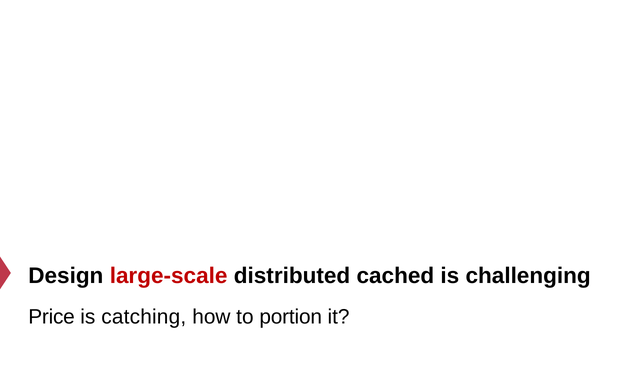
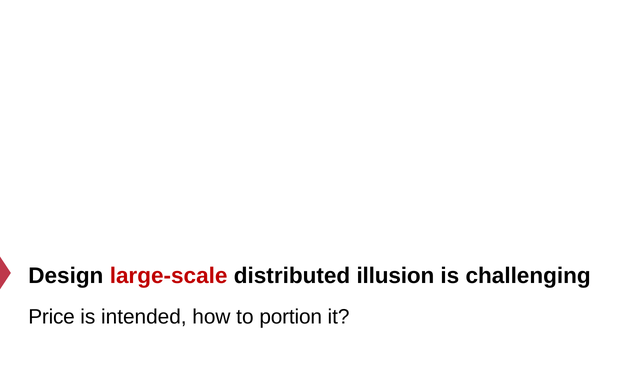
cached: cached -> illusion
catching: catching -> intended
